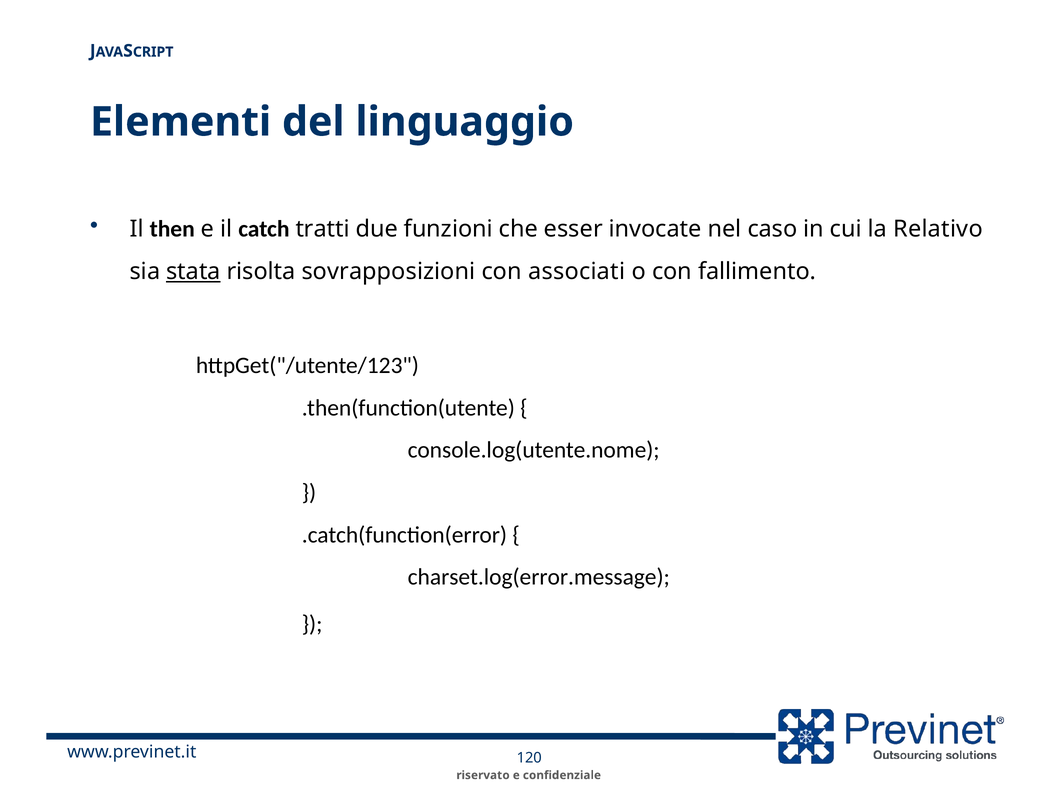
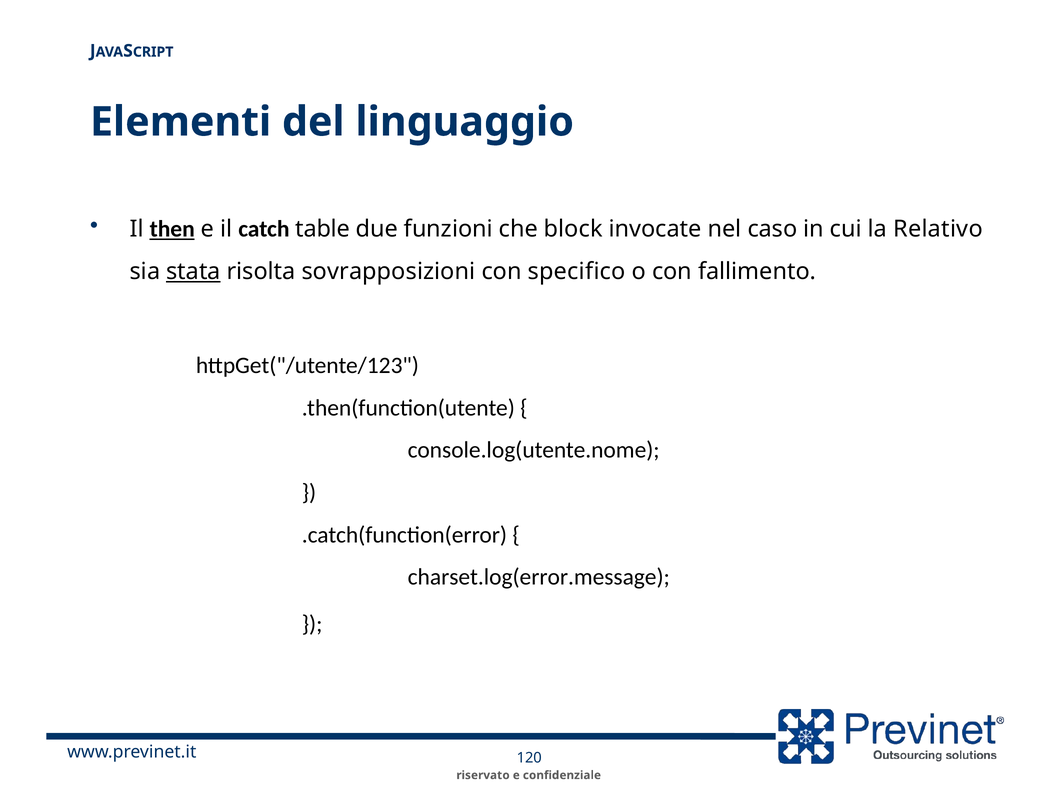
then underline: none -> present
tratti: tratti -> table
esser: esser -> block
associati: associati -> specifico
